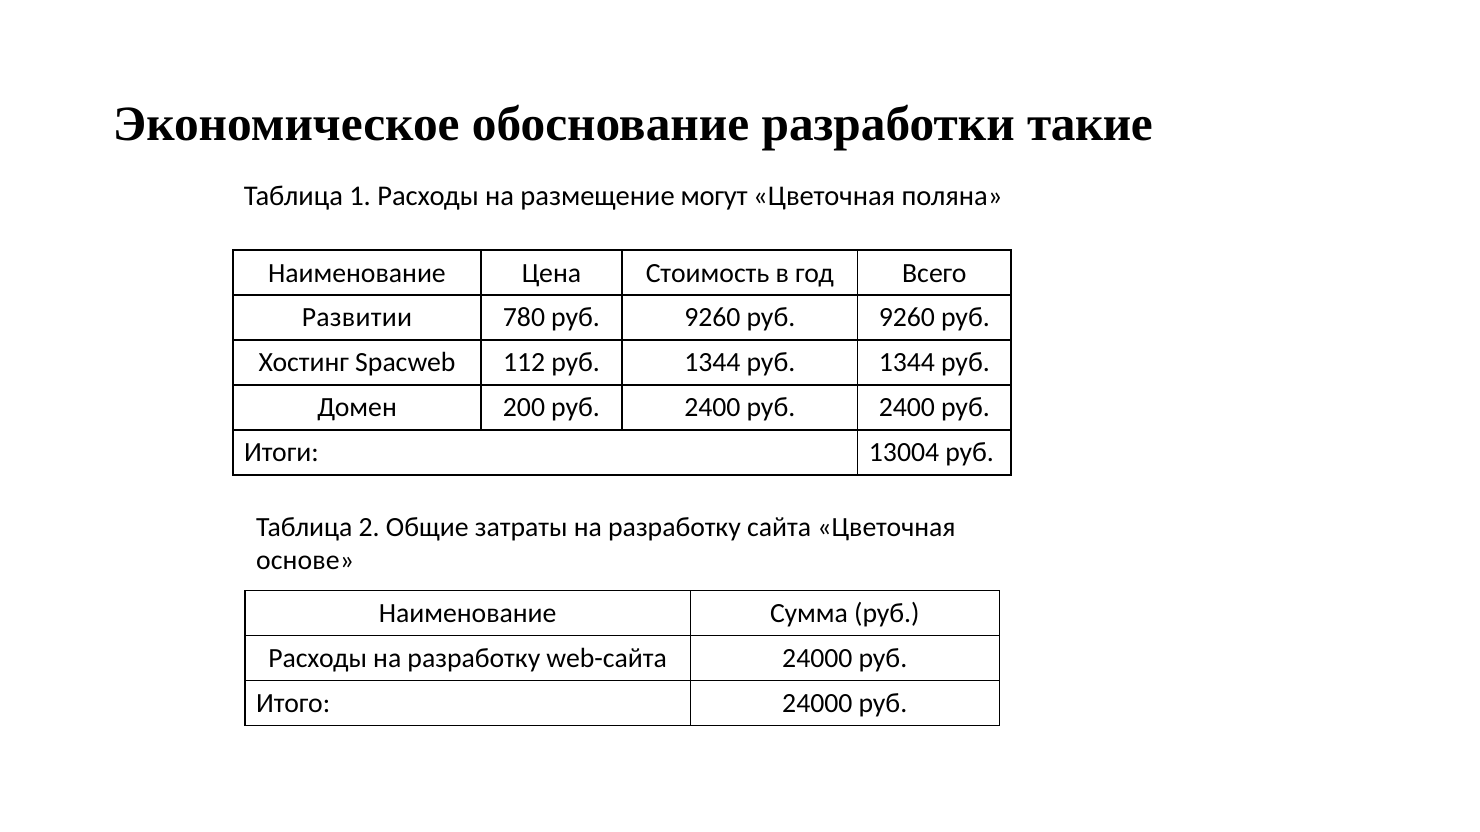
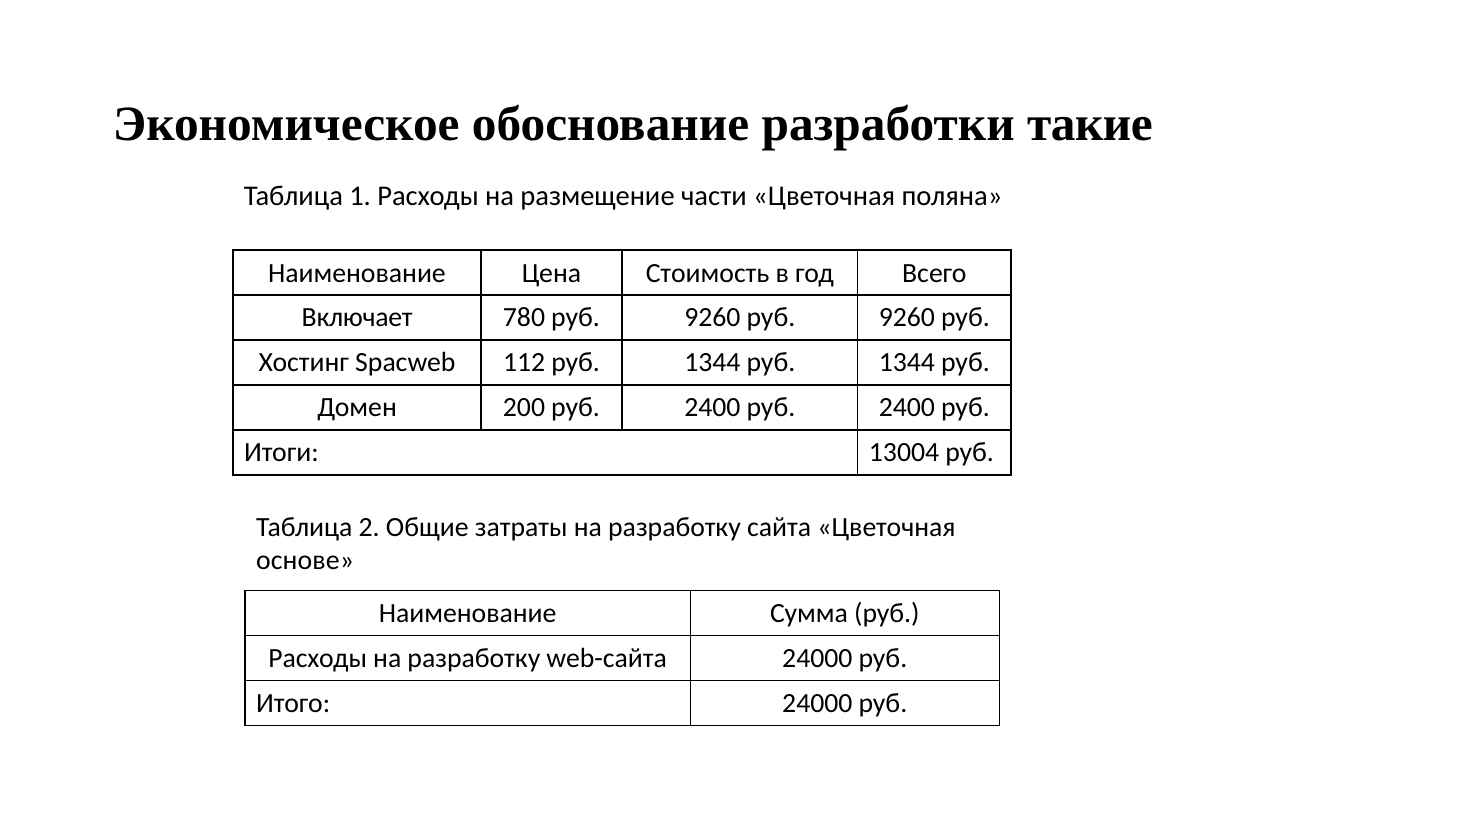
могут: могут -> части
Развитии: Развитии -> Включает
